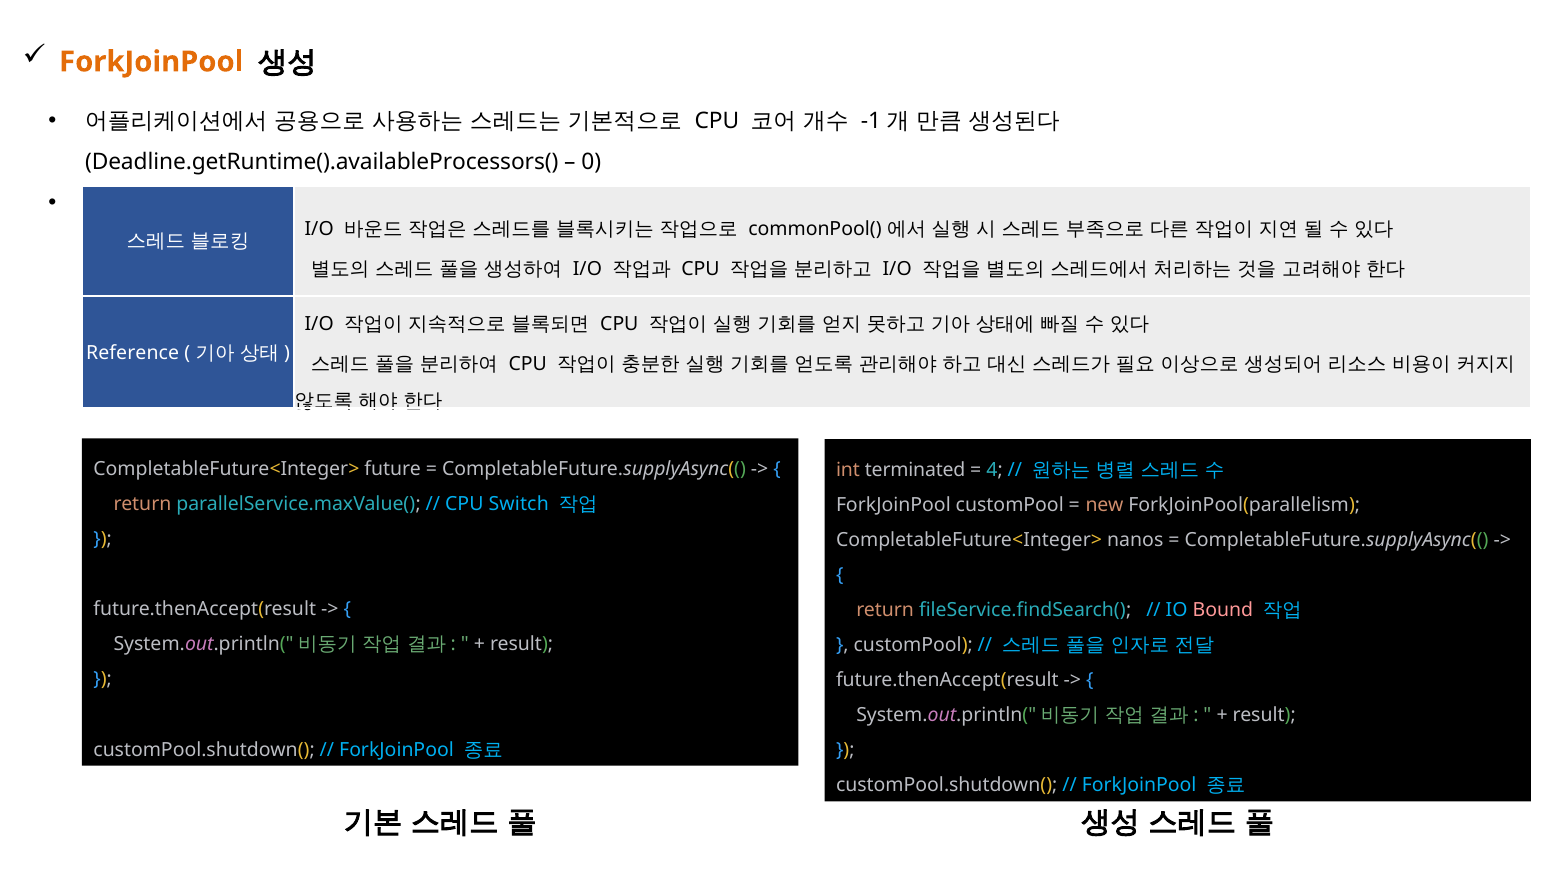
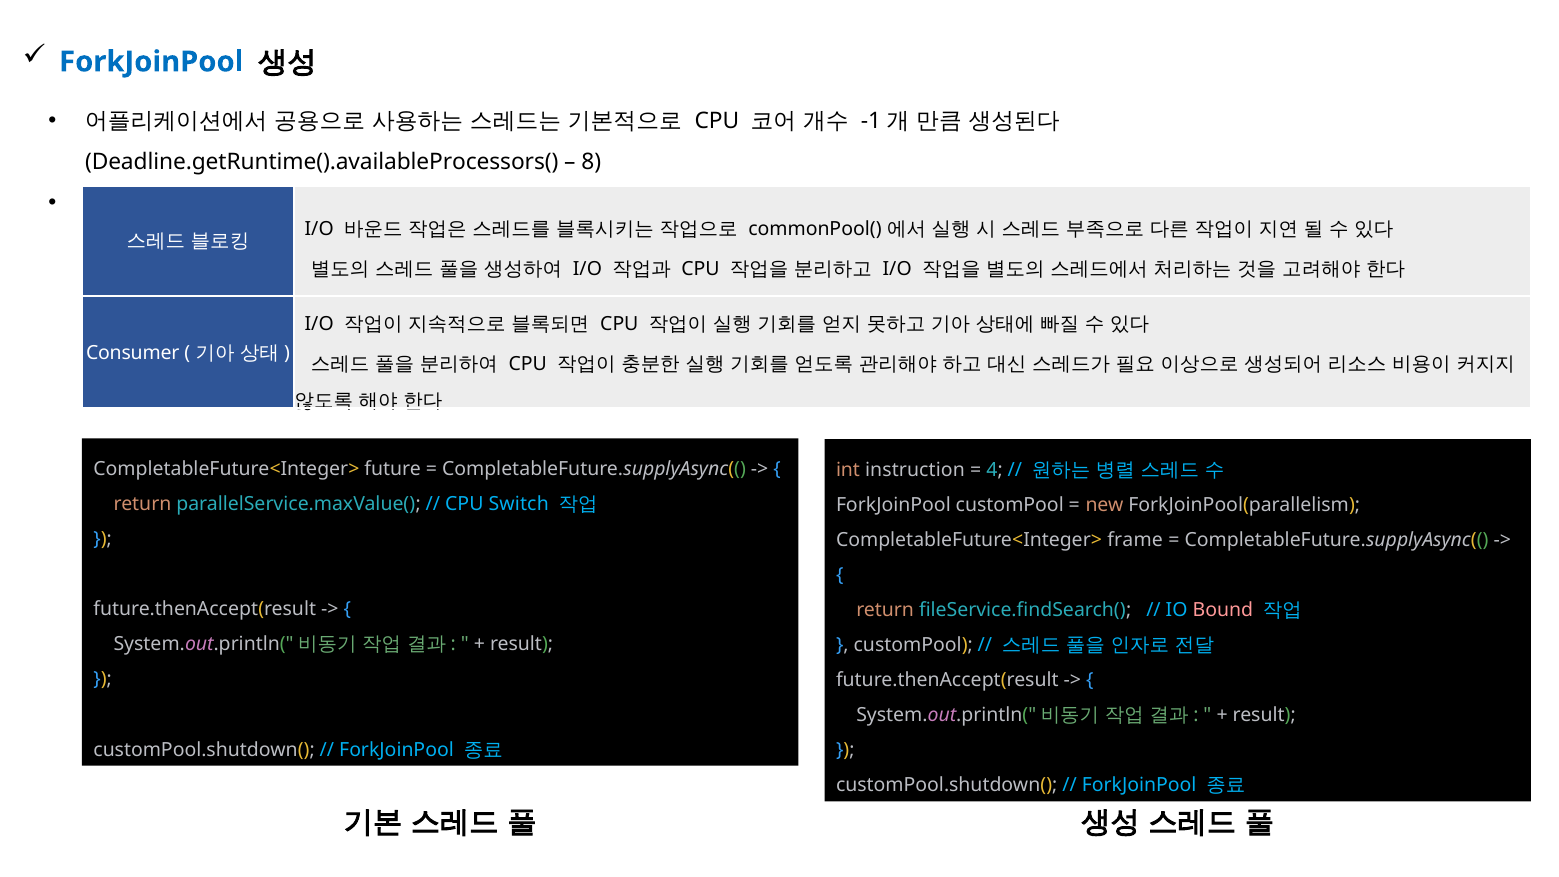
ForkJoinPool at (151, 62) colour: orange -> blue
0: 0 -> 8
Reference: Reference -> Consumer
terminated: terminated -> instruction
nanos: nanos -> frame
